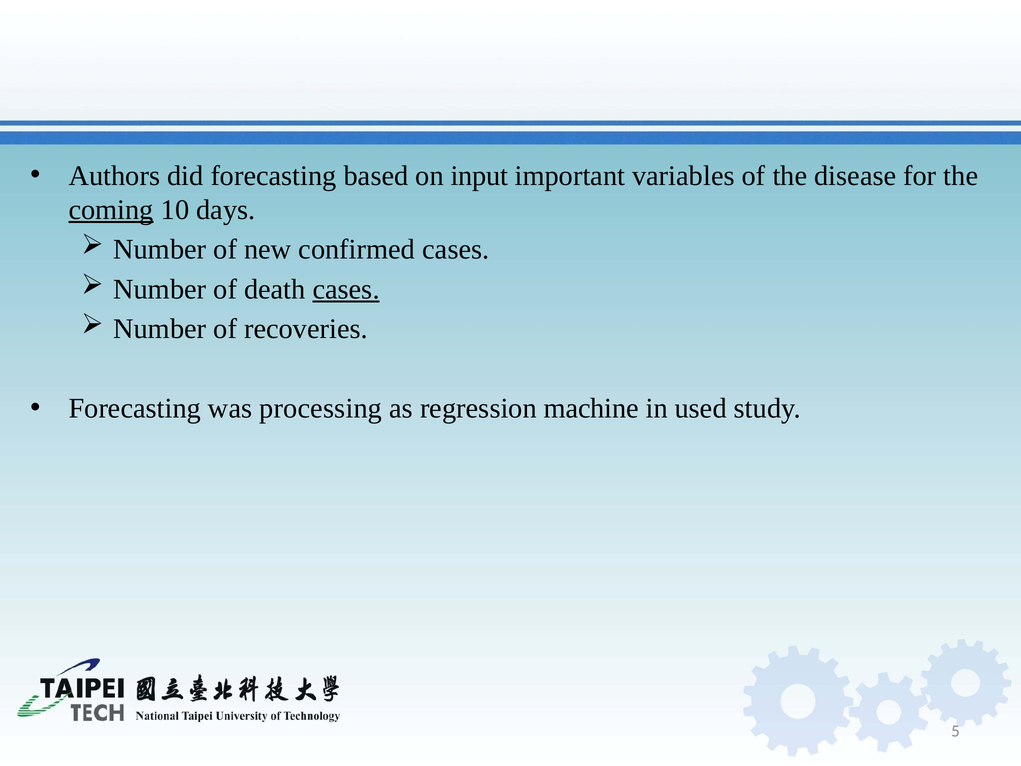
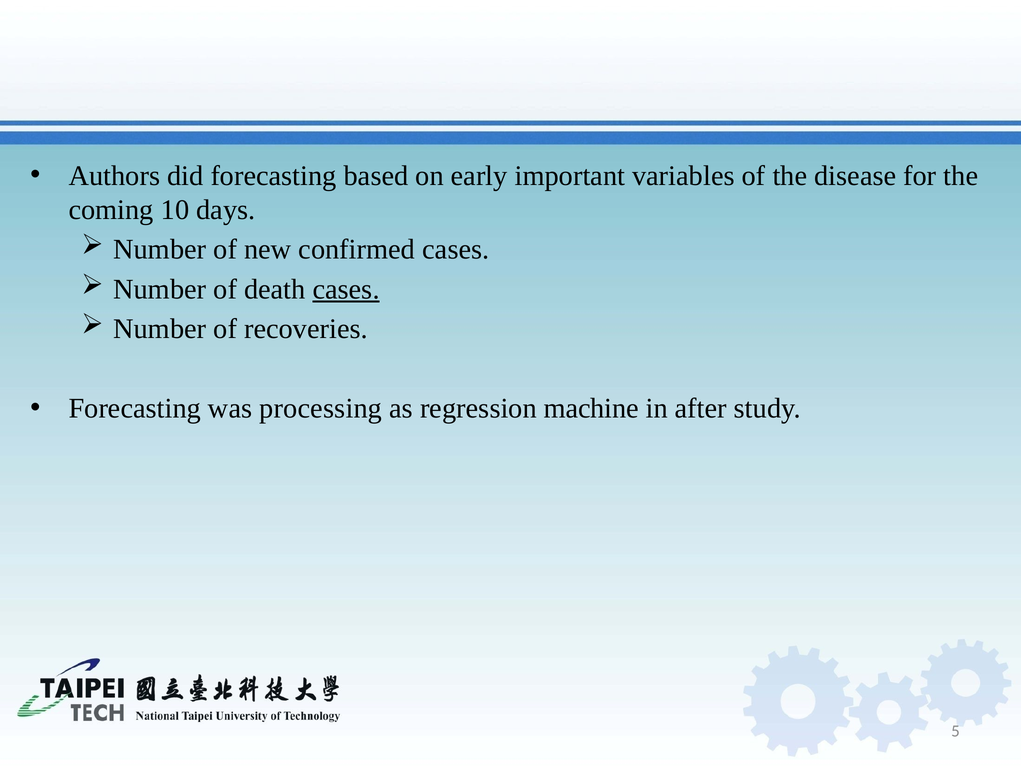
input: input -> early
coming underline: present -> none
used: used -> after
